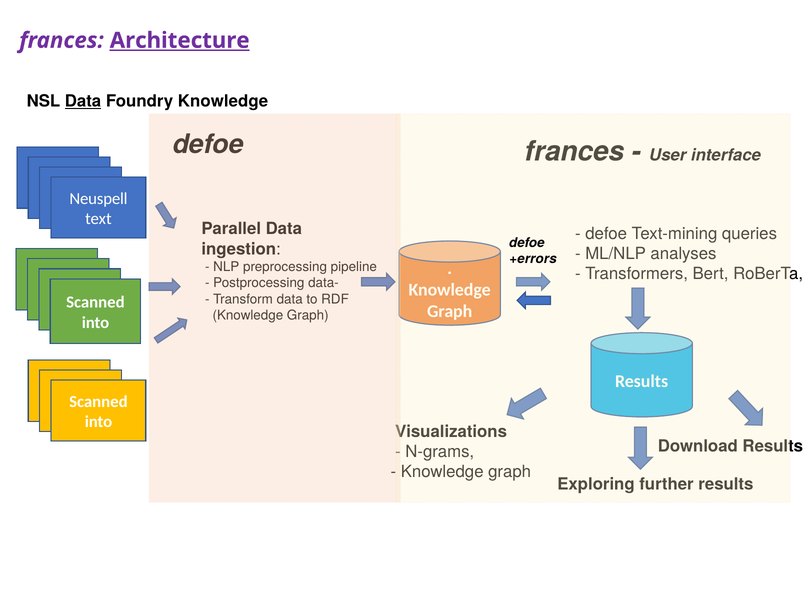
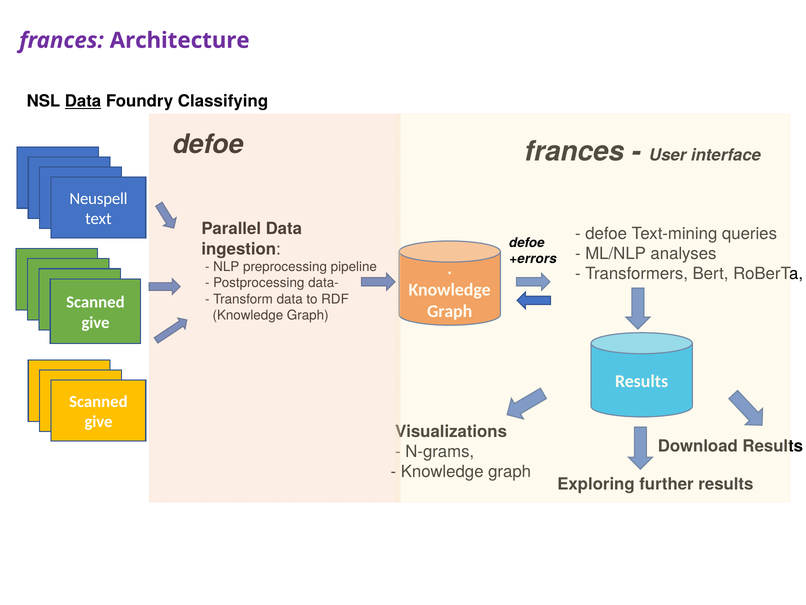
Architecture underline: present -> none
Foundry Knowledge: Knowledge -> Classifying
into at (96, 322): into -> give
into at (99, 421): into -> give
